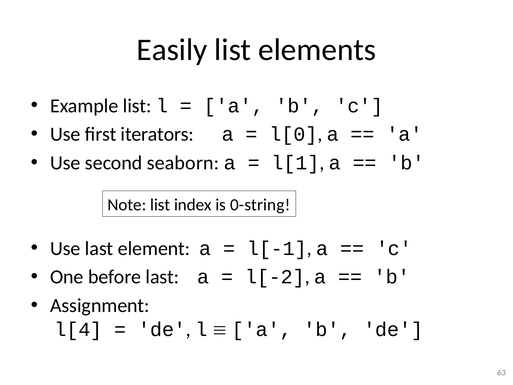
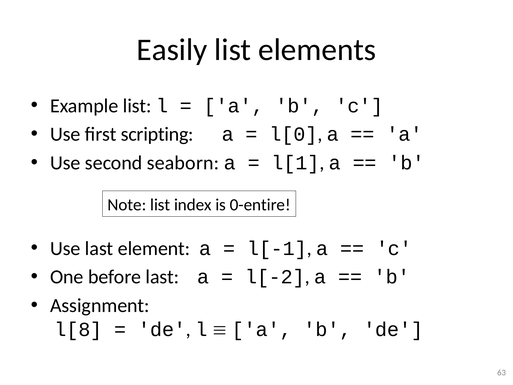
iterators: iterators -> scripting
0-string: 0-string -> 0-entire
l[4: l[4 -> l[8
